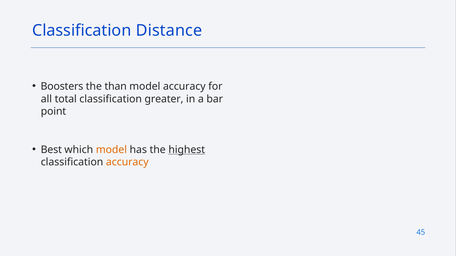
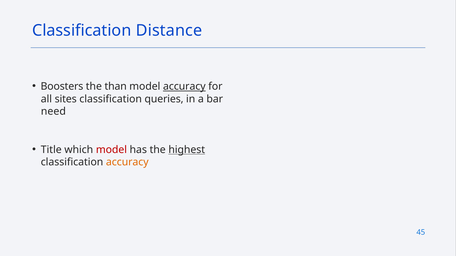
accuracy at (184, 87) underline: none -> present
total: total -> sites
greater: greater -> queries
point: point -> need
Best: Best -> Title
model at (111, 150) colour: orange -> red
